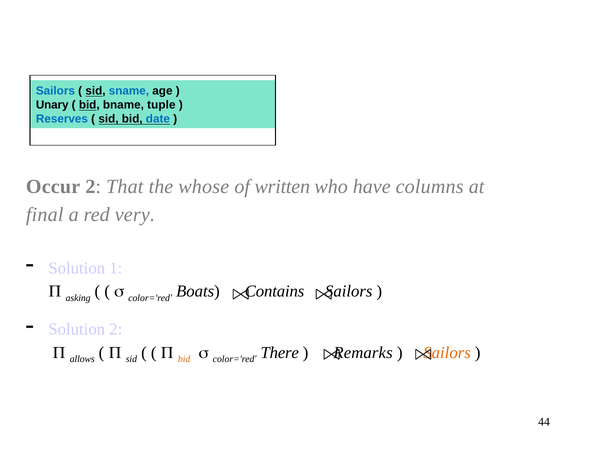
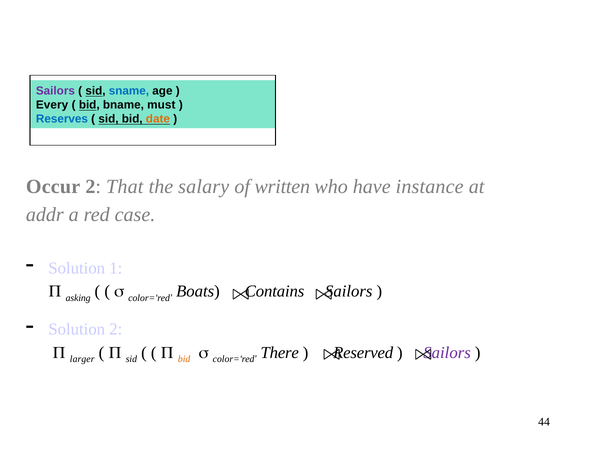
Sailors at (55, 91) colour: blue -> purple
Unary: Unary -> Every
tuple: tuple -> must
date colour: blue -> orange
whose: whose -> salary
columns: columns -> instance
final: final -> addr
very: very -> case
allows: allows -> larger
Remarks: Remarks -> Reserved
Sailors at (447, 352) colour: orange -> purple
